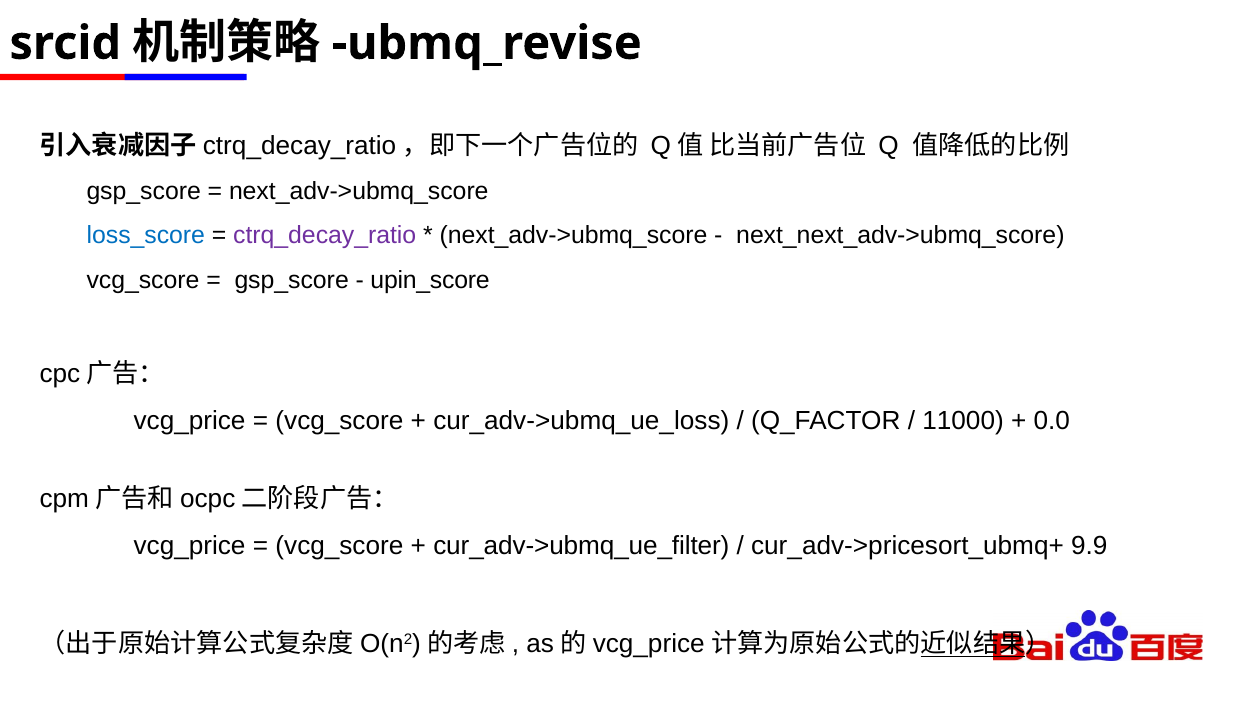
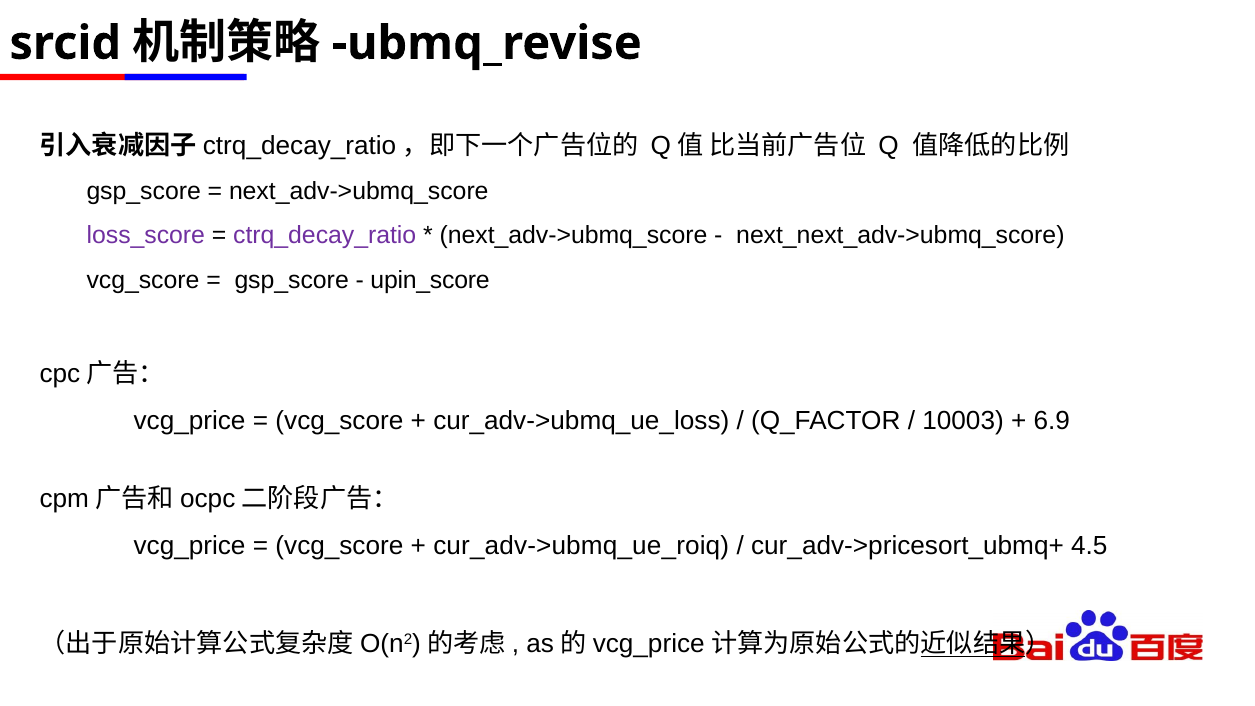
loss_score colour: blue -> purple
11000: 11000 -> 10003
0.0: 0.0 -> 6.9
cur_adv->ubmq_ue_filter: cur_adv->ubmq_ue_filter -> cur_adv->ubmq_ue_roiq
9.9: 9.9 -> 4.5
